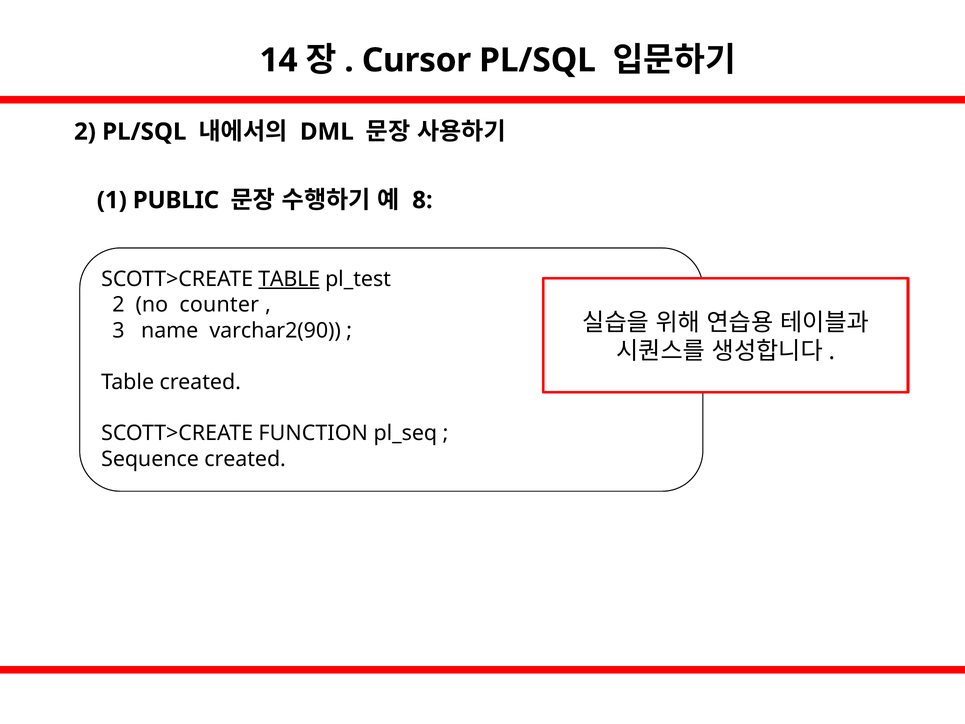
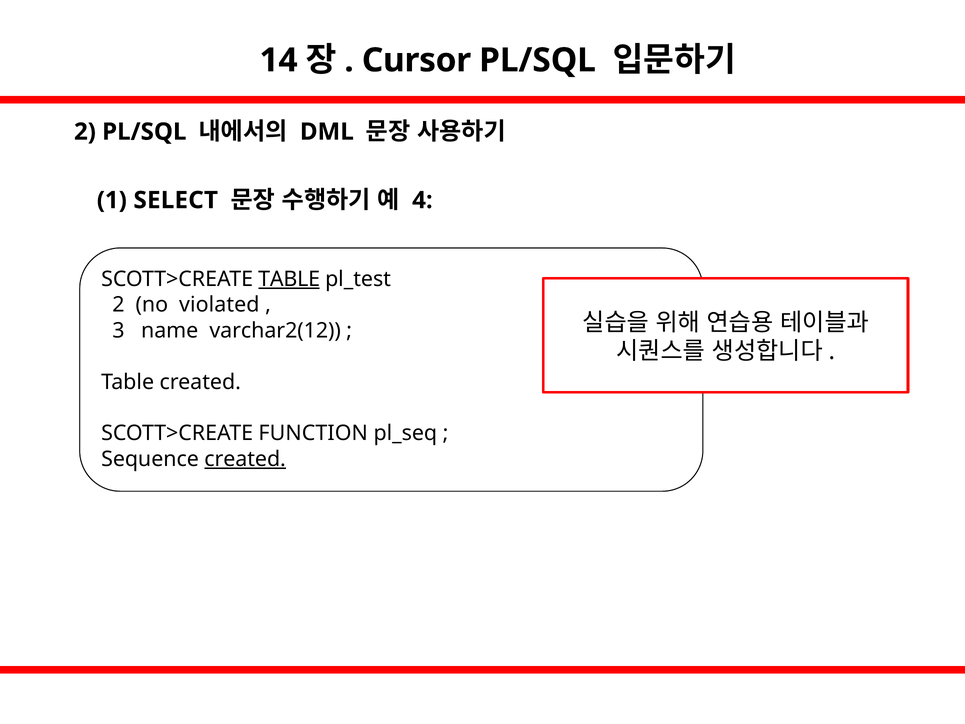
PUBLIC: PUBLIC -> SELECT
8: 8 -> 4
counter: counter -> violated
varchar2(90: varchar2(90 -> varchar2(12
created at (245, 459) underline: none -> present
